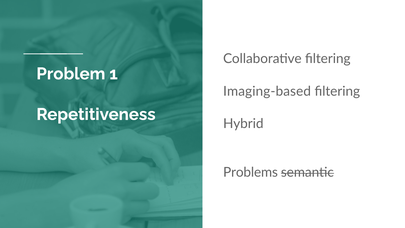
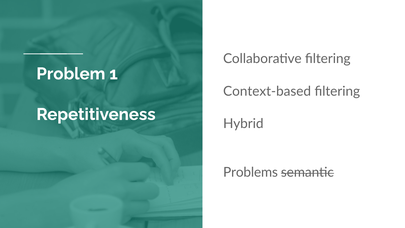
Imaging-based: Imaging-based -> Context-based
